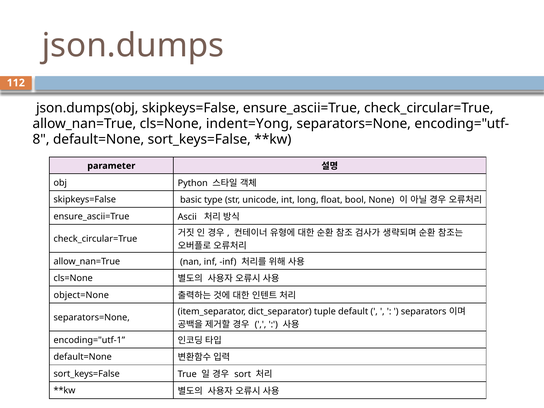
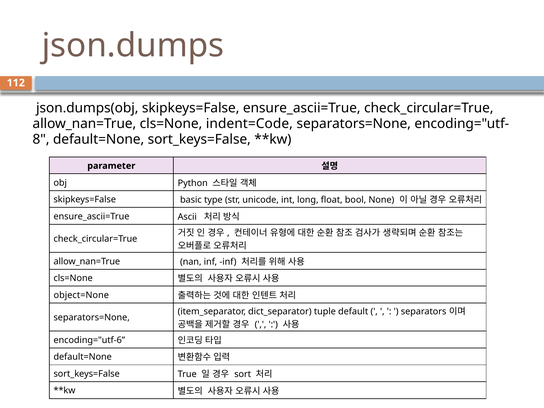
indent=Yong: indent=Yong -> indent=Code
encoding="utf-1: encoding="utf-1 -> encoding="utf-6
